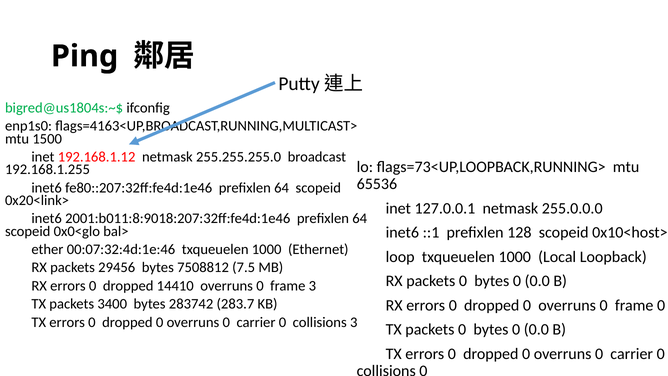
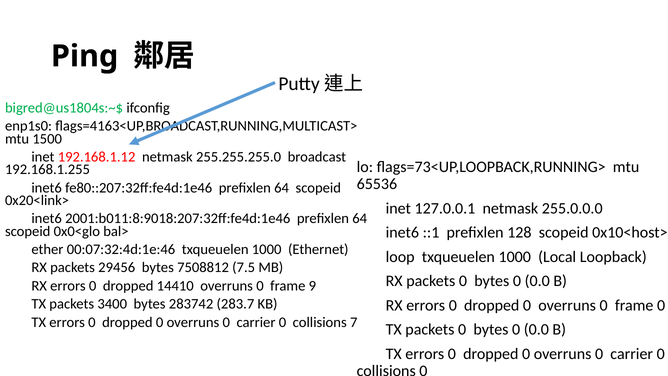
frame 3: 3 -> 9
collisions 3: 3 -> 7
